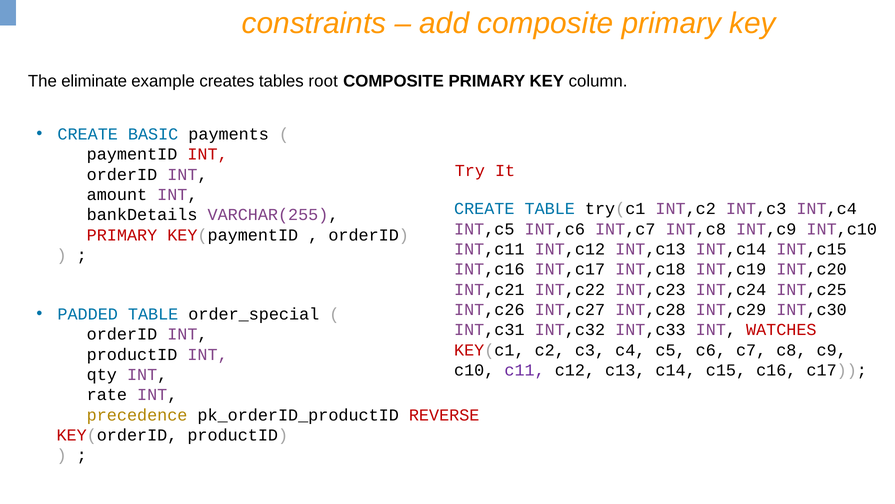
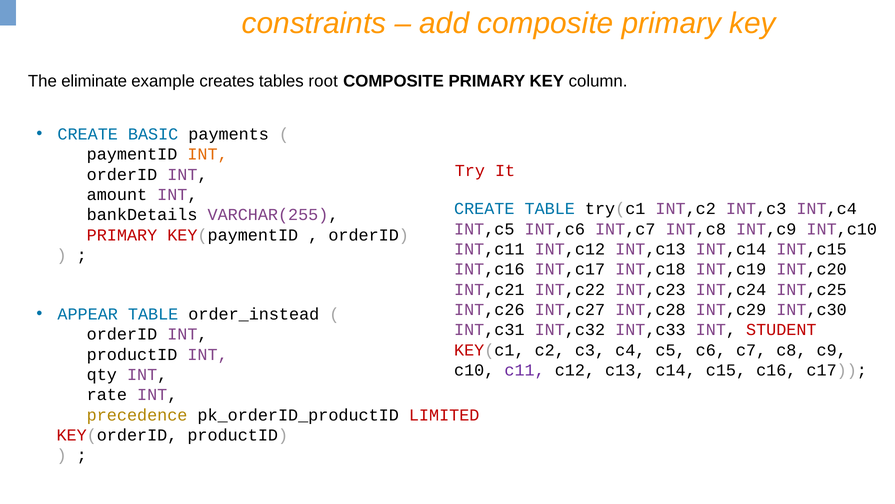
INT at (208, 154) colour: red -> orange
PADDED: PADDED -> APPEAR
order_special: order_special -> order_instead
WATCHES: WATCHES -> STUDENT
REVERSE: REVERSE -> LIMITED
